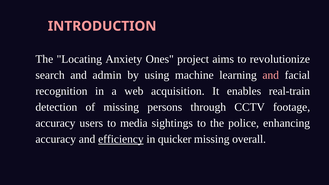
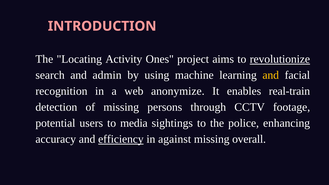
Anxiety: Anxiety -> Activity
revolutionize underline: none -> present
and at (271, 75) colour: pink -> yellow
acquisition: acquisition -> anonymize
accuracy at (55, 123): accuracy -> potential
quicker: quicker -> against
